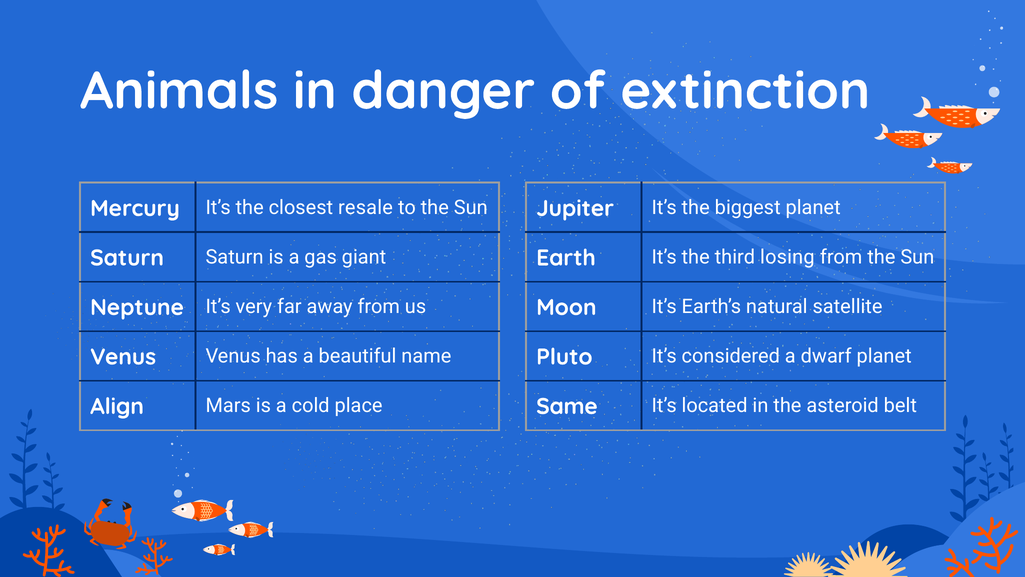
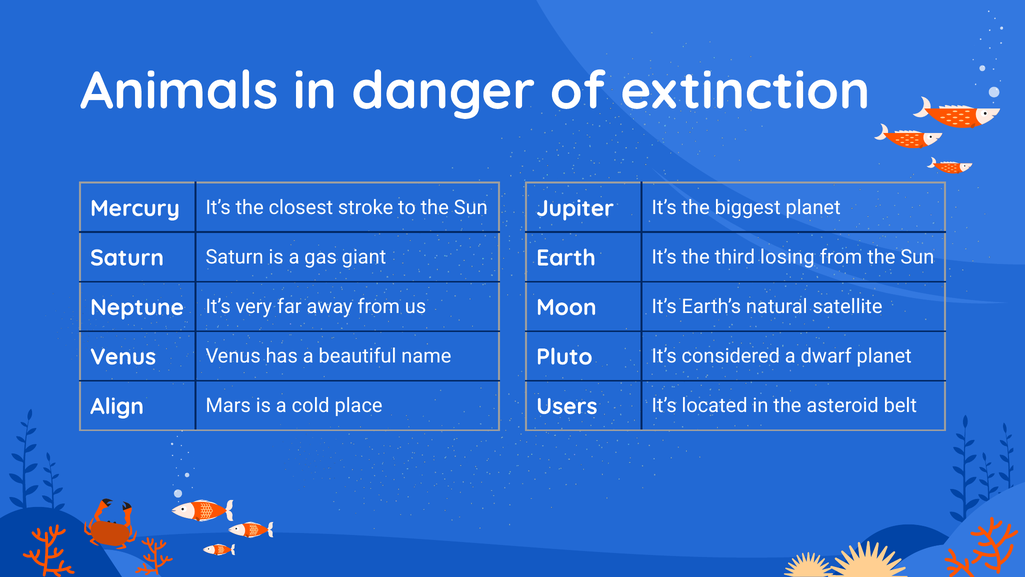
resale: resale -> stroke
Same: Same -> Users
